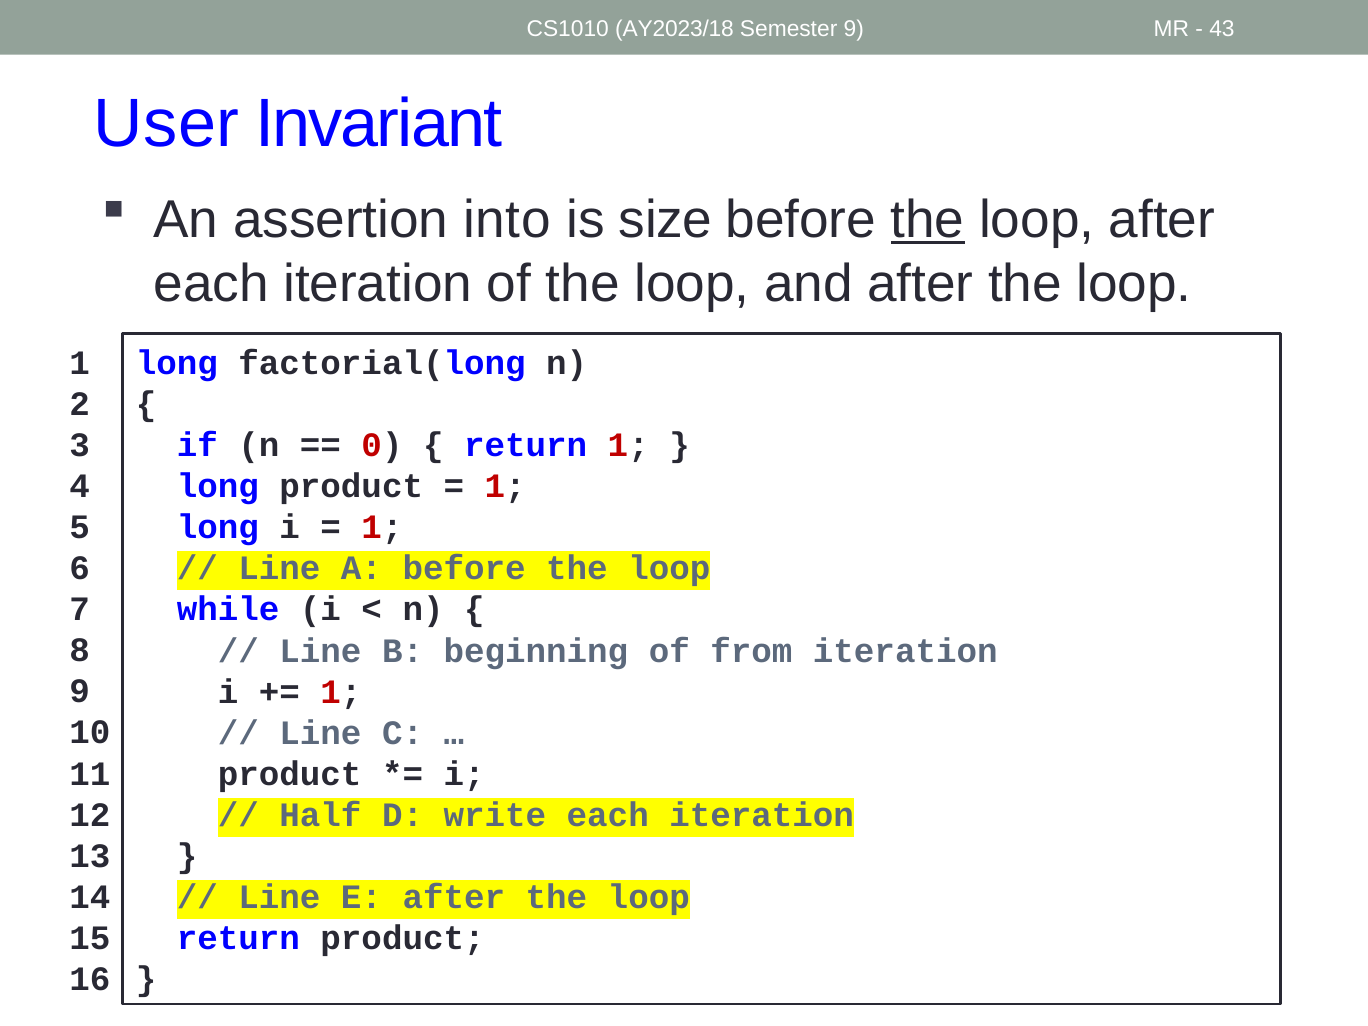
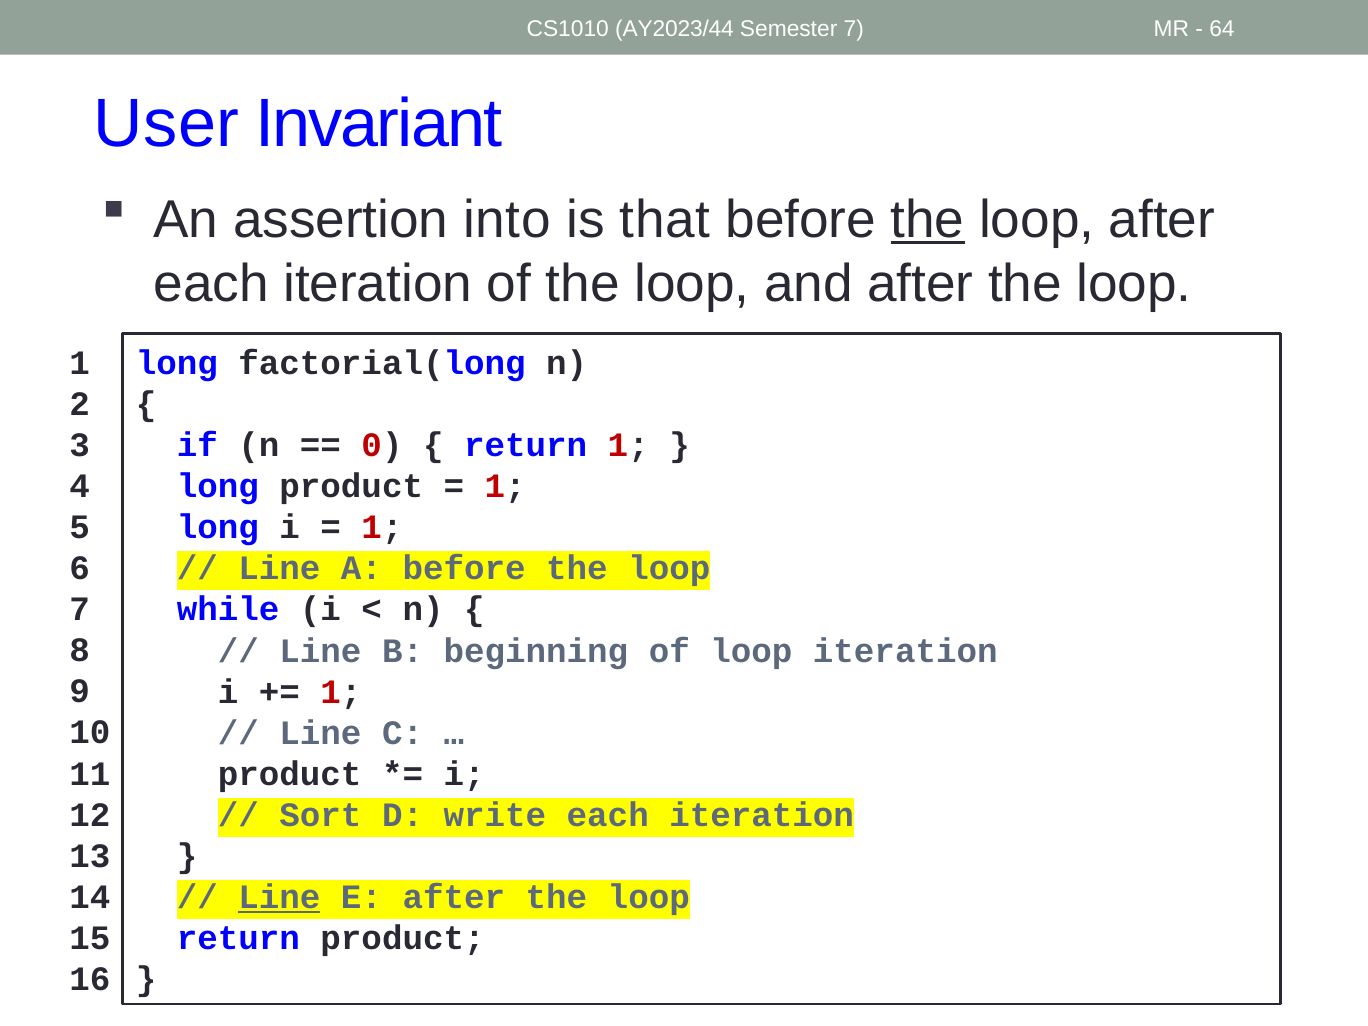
AY2023/18: AY2023/18 -> AY2023/44
Semester 9: 9 -> 7
43: 43 -> 64
size: size -> that
of from: from -> loop
Half: Half -> Sort
Line at (279, 897) underline: none -> present
